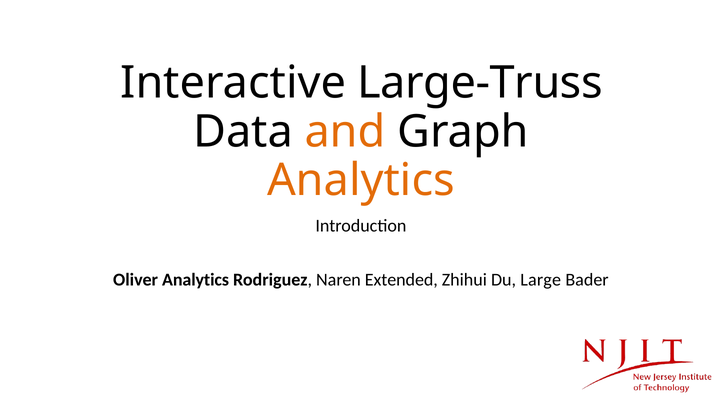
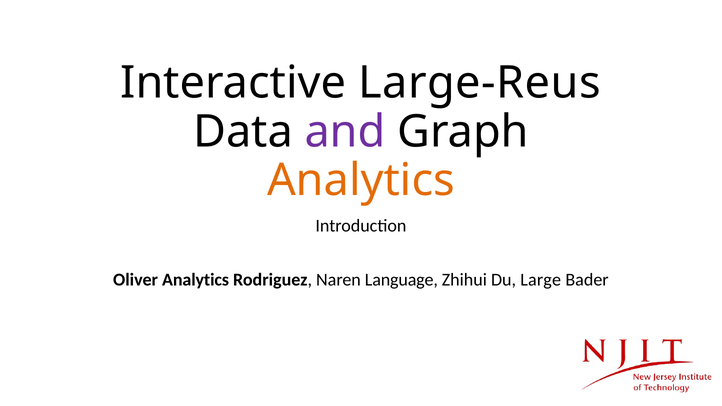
Large-Truss: Large-Truss -> Large-Reus
and colour: orange -> purple
Extended: Extended -> Language
